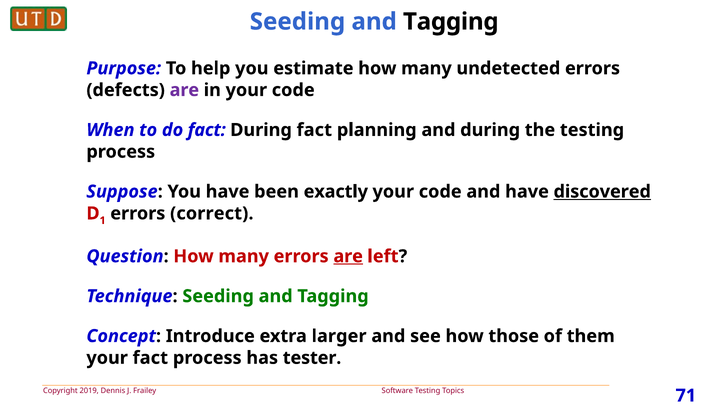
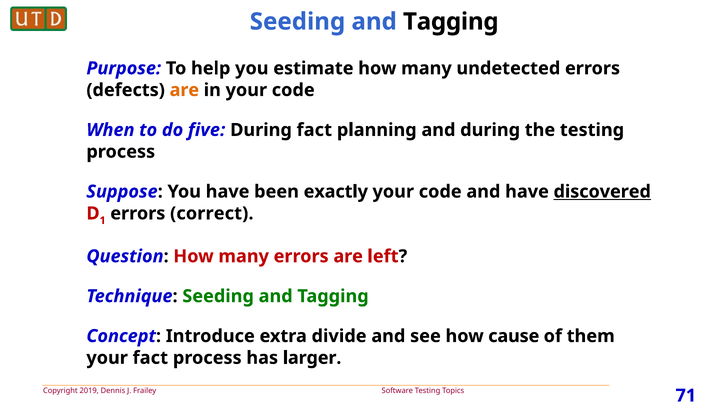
are at (184, 90) colour: purple -> orange
do fact: fact -> five
are at (348, 256) underline: present -> none
larger: larger -> divide
those: those -> cause
tester: tester -> larger
